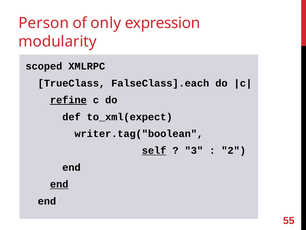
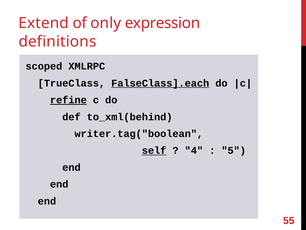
Person: Person -> Extend
modularity: modularity -> definitions
FalseClass].each underline: none -> present
to_xml(expect: to_xml(expect -> to_xml(behind
3: 3 -> 4
2: 2 -> 5
end at (59, 184) underline: present -> none
